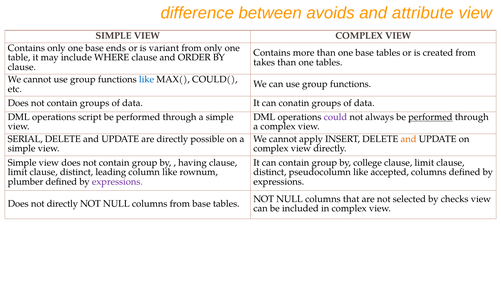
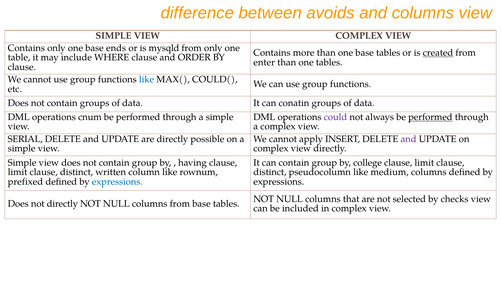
and attribute: attribute -> columns
variant: variant -> mysqld
created underline: none -> present
takes: takes -> enter
script: script -> cnum
and at (409, 139) colour: orange -> purple
leading: leading -> written
accepted: accepted -> medium
plumber: plumber -> prefixed
expressions at (117, 182) colour: purple -> blue
